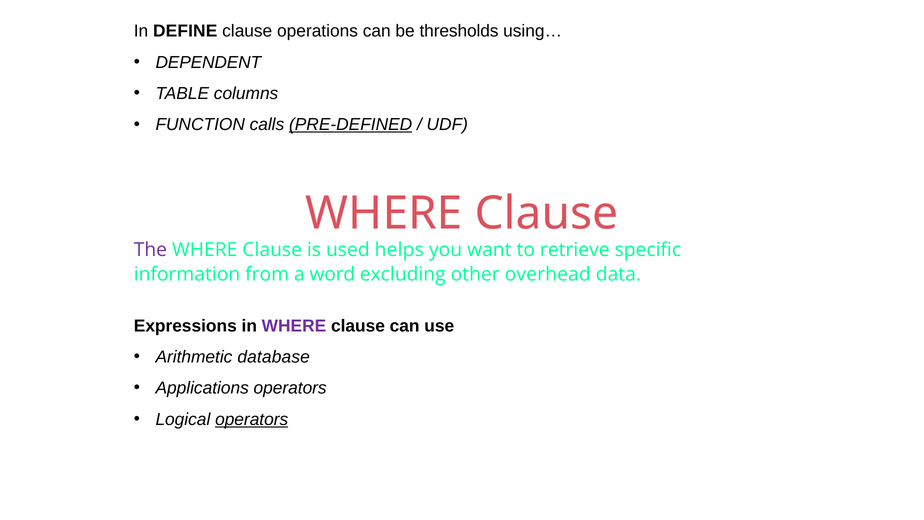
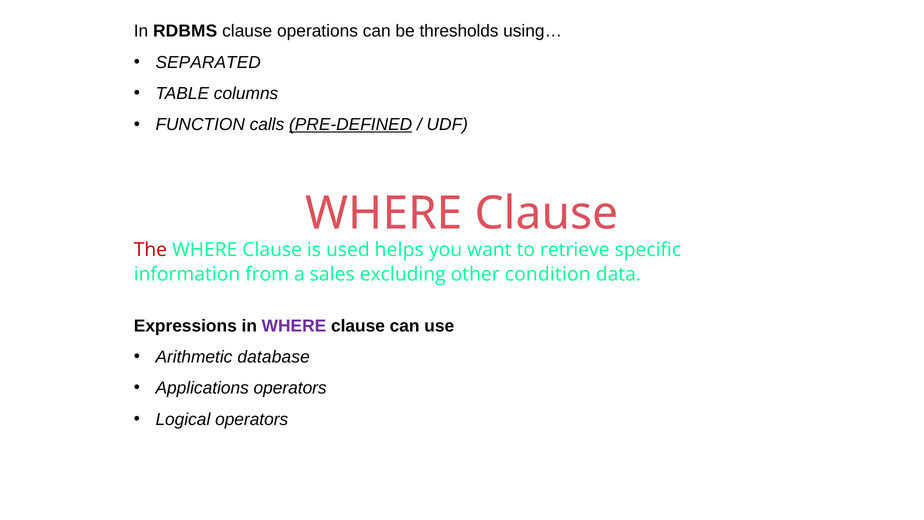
DEFINE: DEFINE -> RDBMS
DEPENDENT: DEPENDENT -> SEPARATED
The colour: purple -> red
word: word -> sales
overhead: overhead -> condition
operators at (252, 419) underline: present -> none
